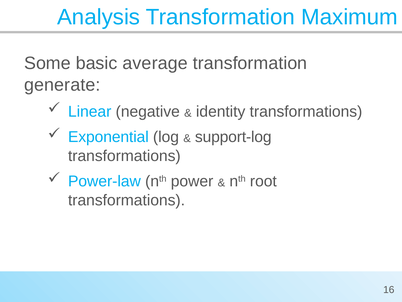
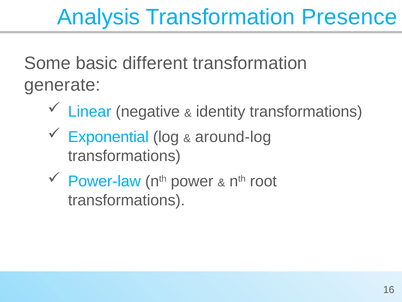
Maximum: Maximum -> Presence
average: average -> different
support-log: support-log -> around-log
